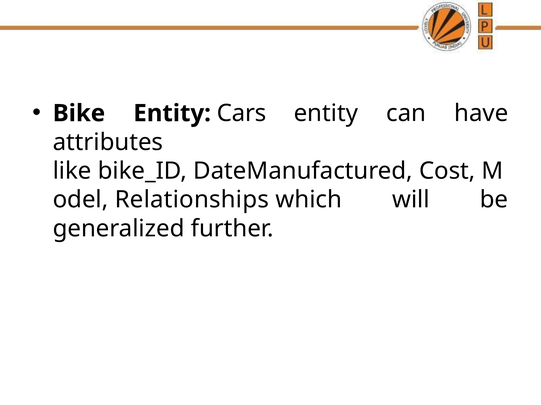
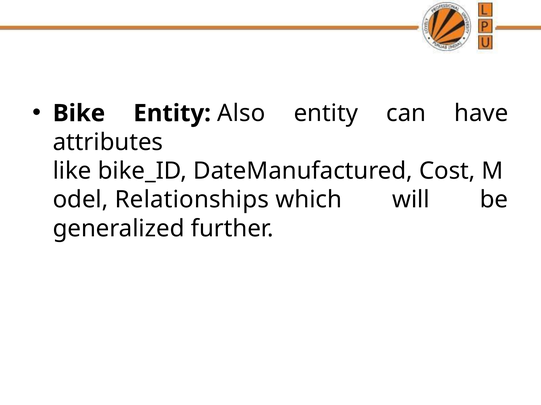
Cars: Cars -> Also
